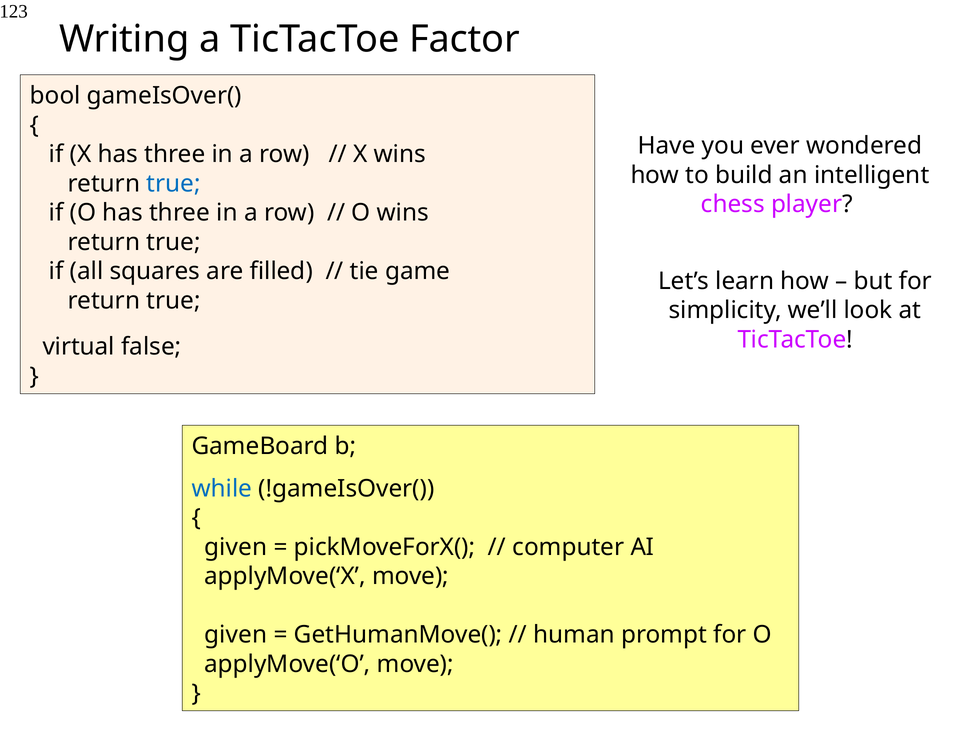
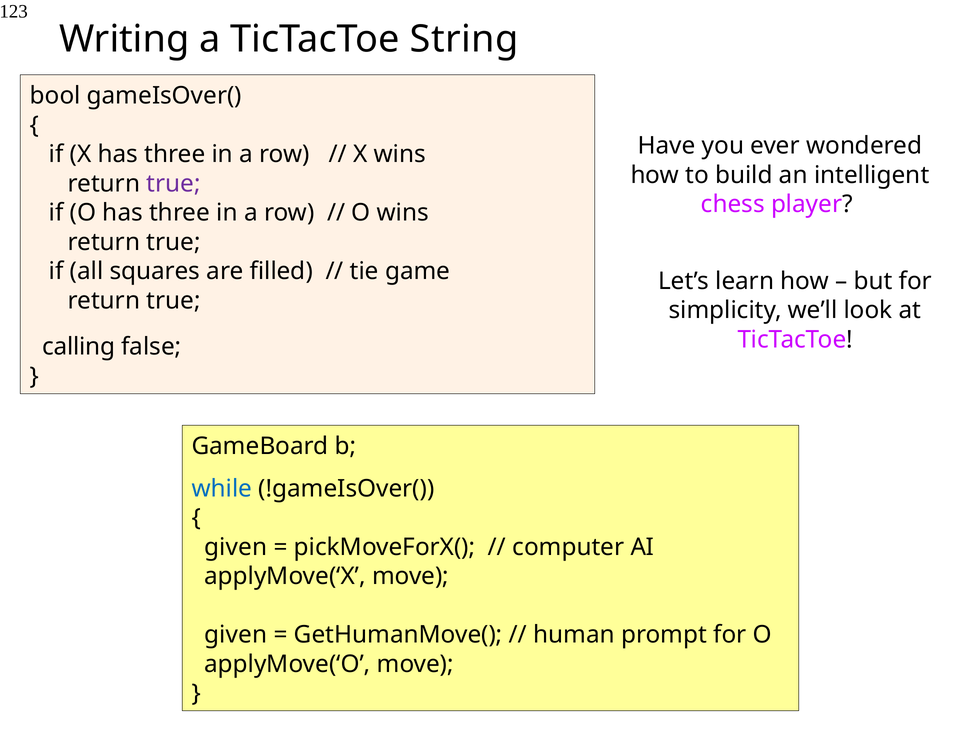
Factor: Factor -> String
true at (174, 184) colour: blue -> purple
virtual: virtual -> calling
